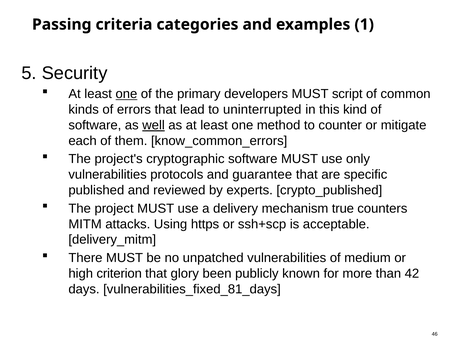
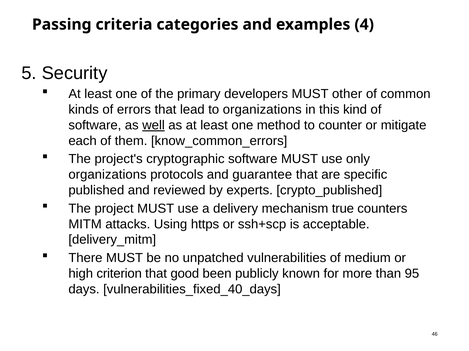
1: 1 -> 4
one at (126, 94) underline: present -> none
script: script -> other
to uninterrupted: uninterrupted -> organizations
vulnerabilities at (108, 175): vulnerabilities -> organizations
glory: glory -> good
42: 42 -> 95
vulnerabilities_fixed_81_days: vulnerabilities_fixed_81_days -> vulnerabilities_fixed_40_days
